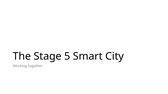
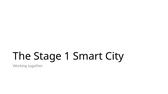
5: 5 -> 1
